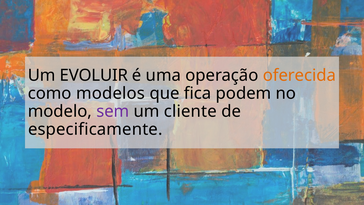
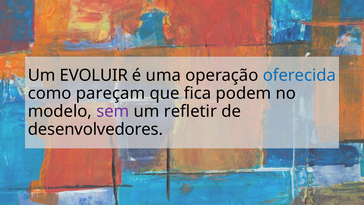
oferecida colour: orange -> blue
modelos: modelos -> pareçam
cliente: cliente -> refletir
especificamente: especificamente -> desenvolvedores
